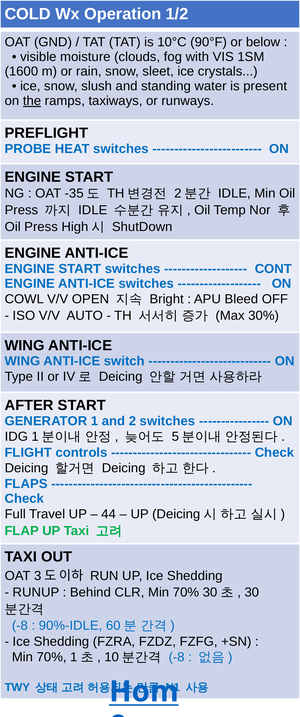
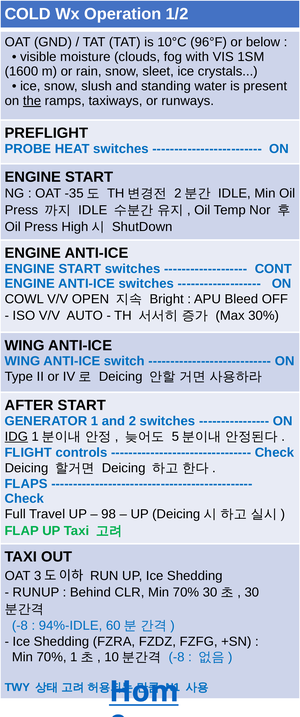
90°F: 90°F -> 96°F
IDG underline: none -> present
44: 44 -> 98
90%-IDLE: 90%-IDLE -> 94%-IDLE
